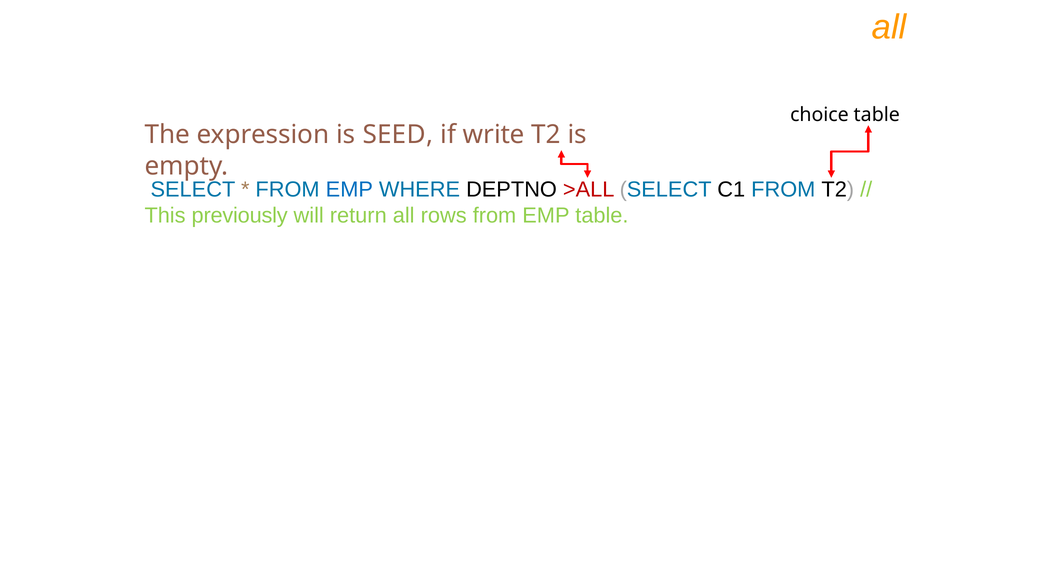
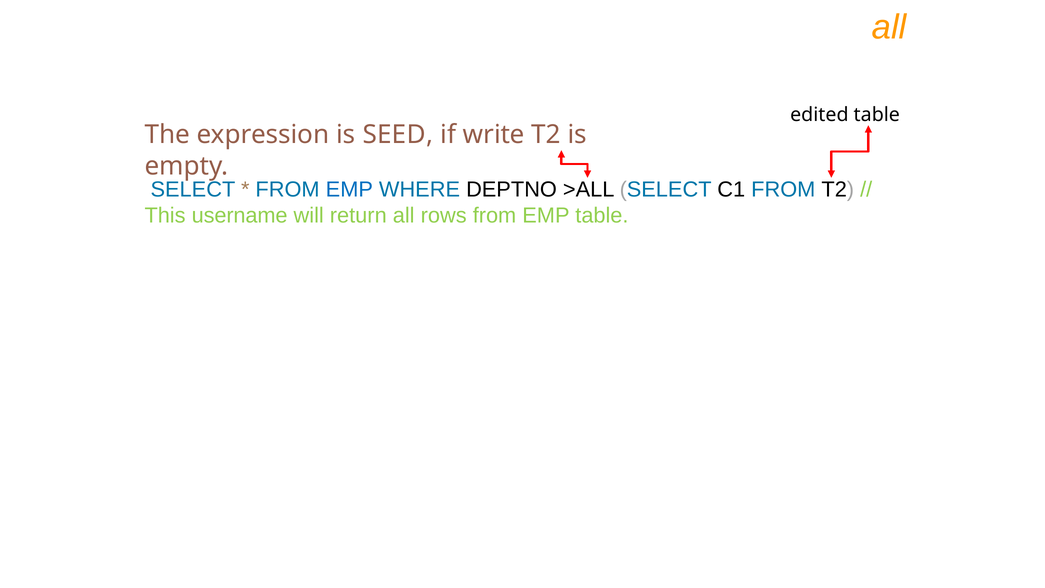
choice: choice -> edited
>ALL colour: red -> black
previously: previously -> username
